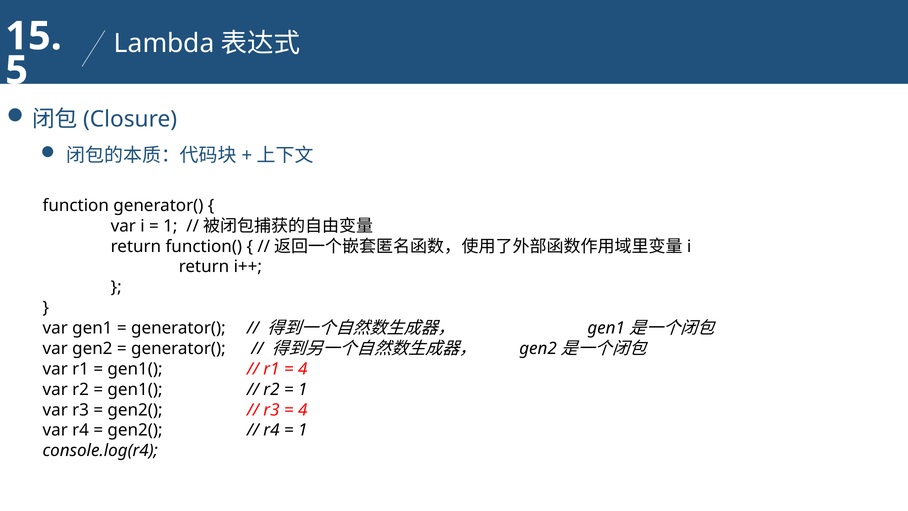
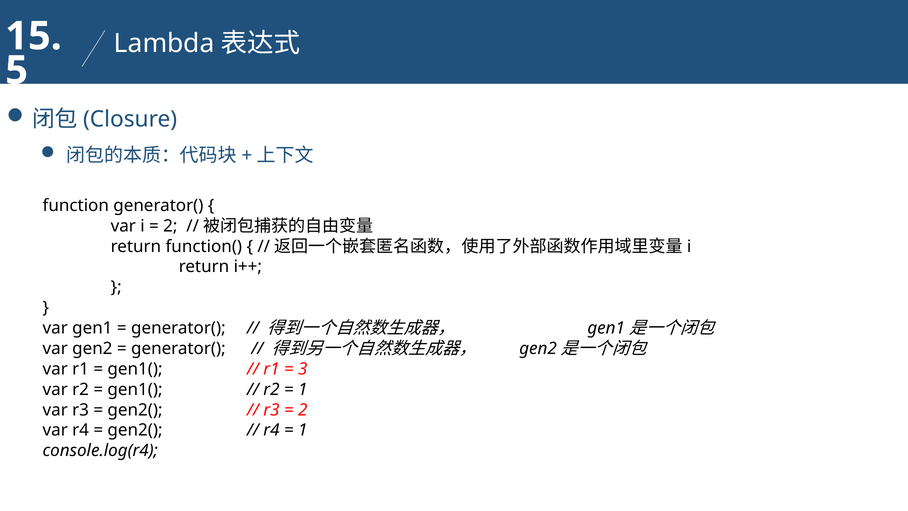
1 at (170, 226): 1 -> 2
4 at (303, 369): 4 -> 3
4 at (303, 410): 4 -> 2
